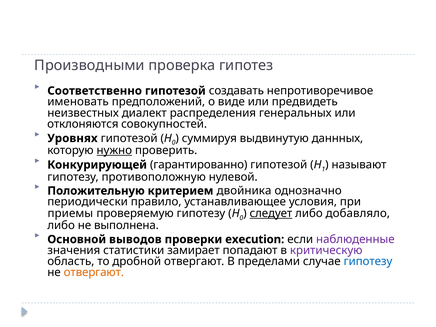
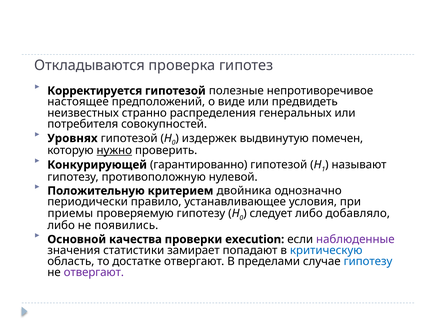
Производными: Производными -> Откладываются
Соответственно: Соответственно -> Корректируется
создавать: создавать -> полезные
именовать: именовать -> настоящее
диалект: диалект -> странно
отклоняются: отклоняются -> потребителя
суммируя: суммируя -> издержек
даннных: даннных -> помечен
следует underline: present -> none
выполнена: выполнена -> появились
выводов: выводов -> качества
критическую colour: purple -> blue
дробной: дробной -> достатке
отвергают at (94, 272) colour: orange -> purple
